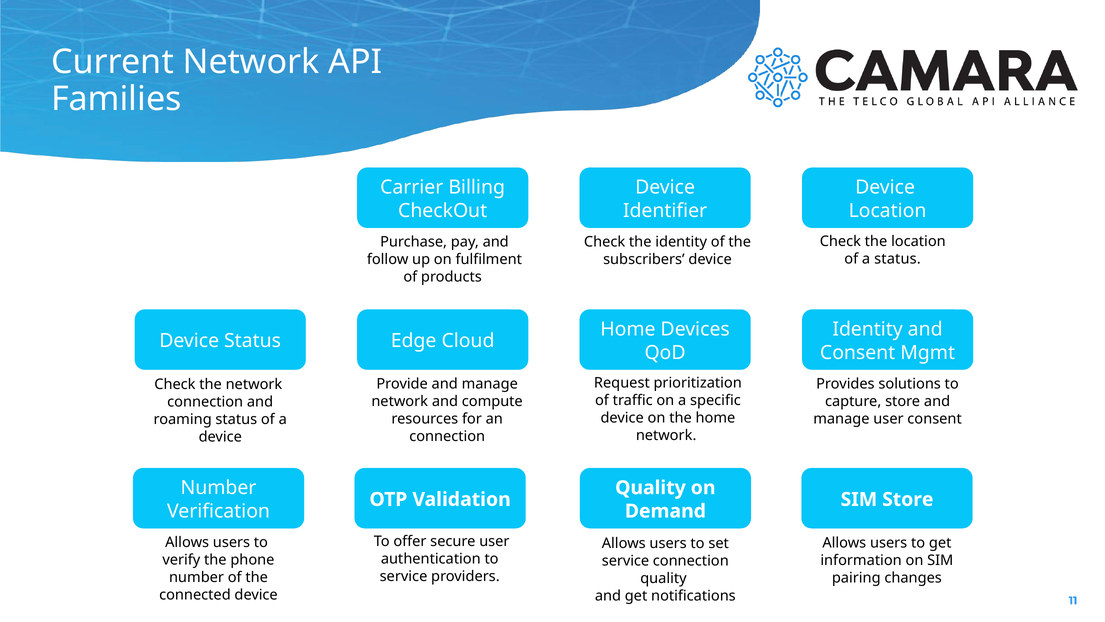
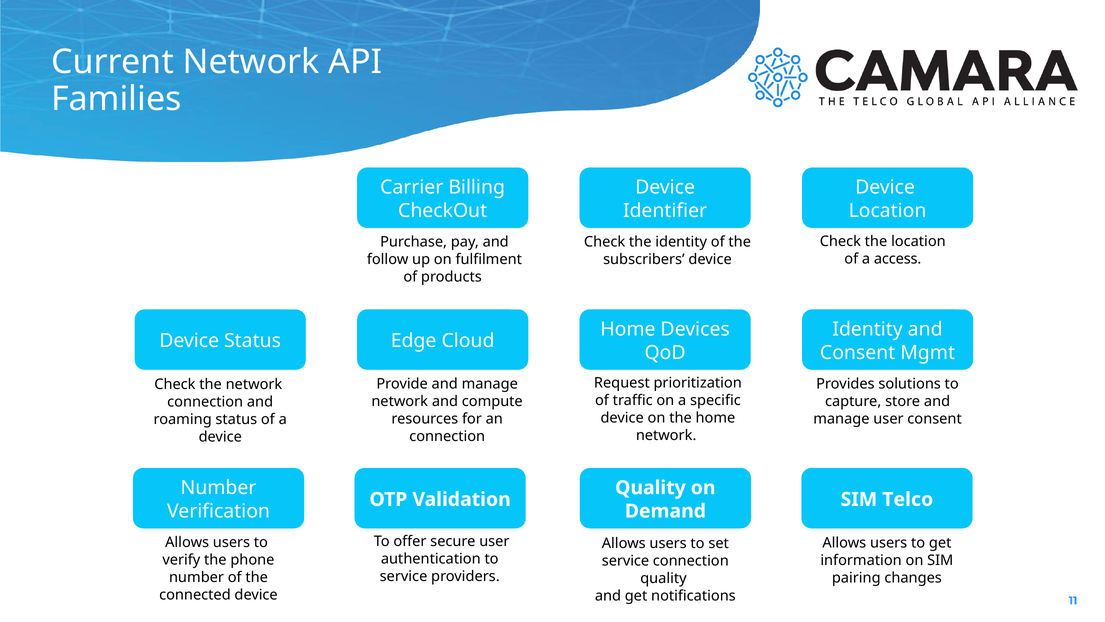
a status: status -> access
SIM Store: Store -> Telco
